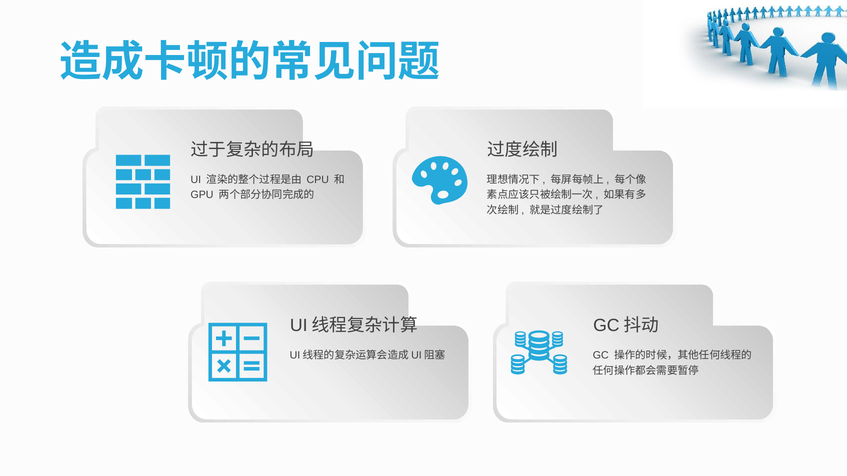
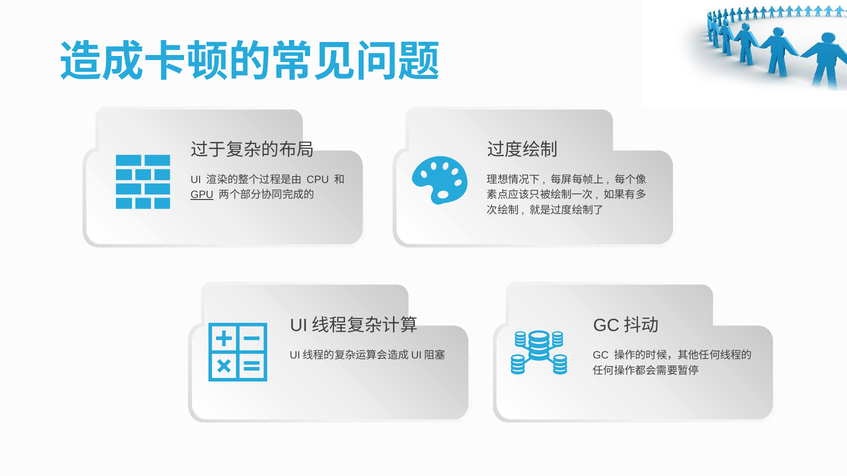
GPU underline: none -> present
